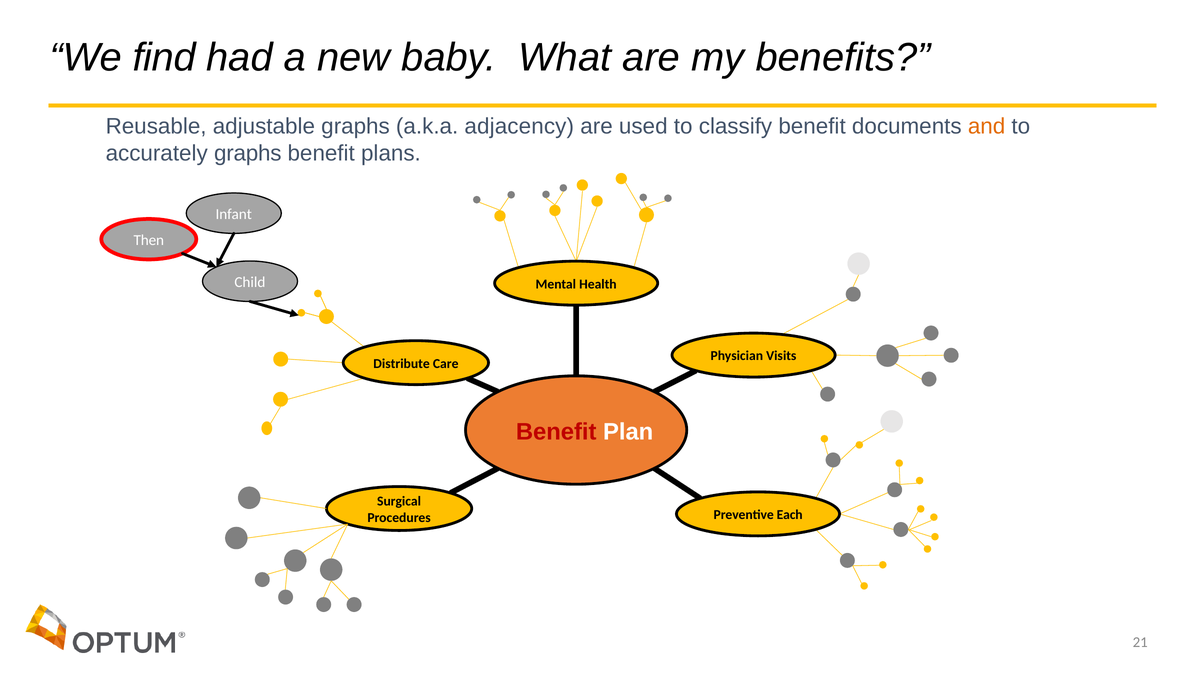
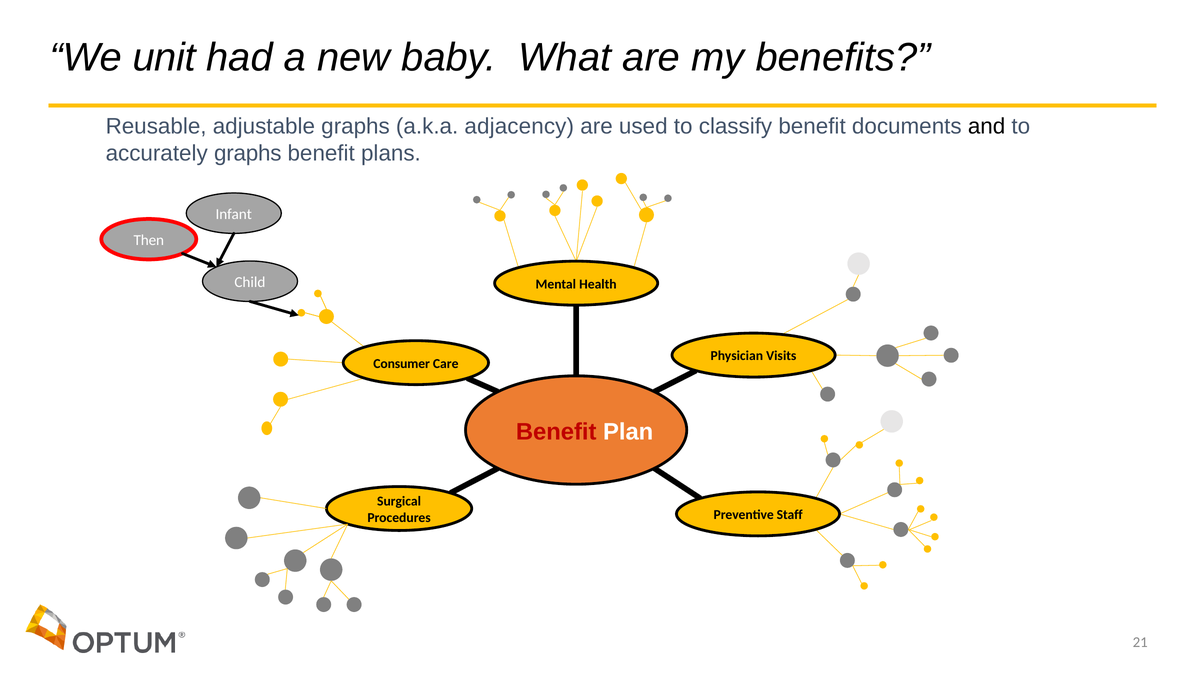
find: find -> unit
and colour: orange -> black
Distribute: Distribute -> Consumer
Each: Each -> Staff
